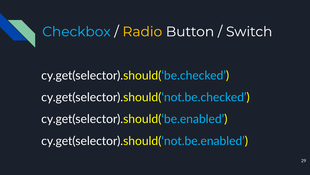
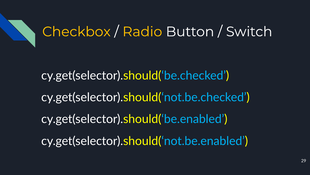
Checkbox colour: light blue -> yellow
